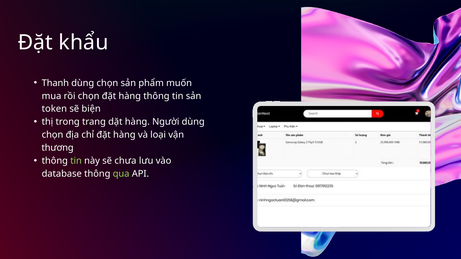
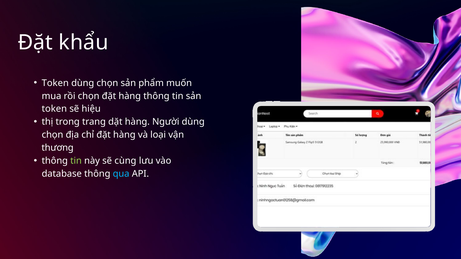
Thanh at (55, 83): Thanh -> Token
biện: biện -> hiệu
chưa: chưa -> cùng
qua colour: light green -> light blue
